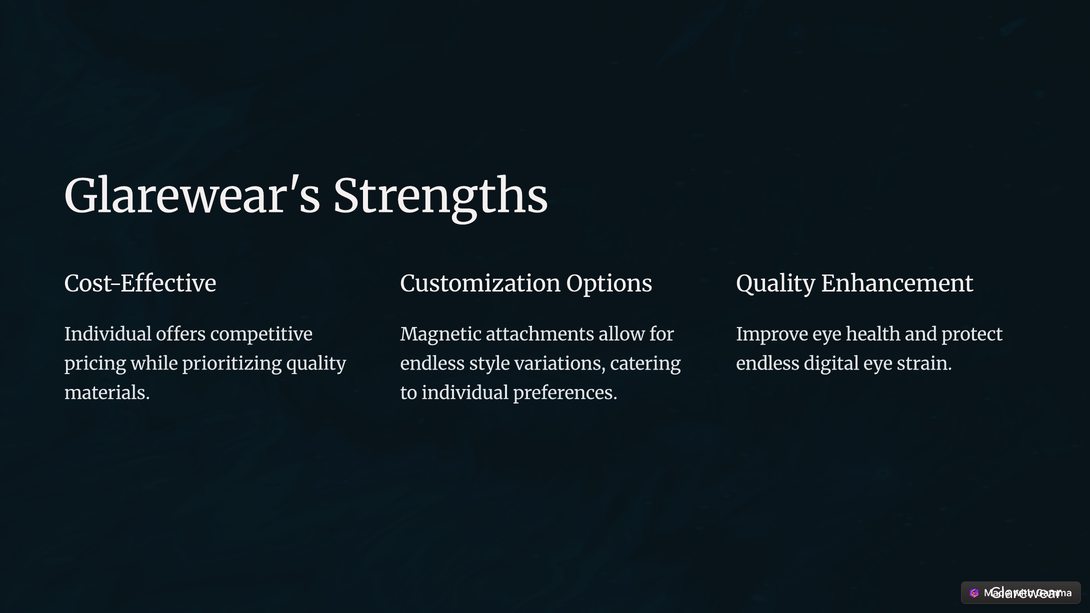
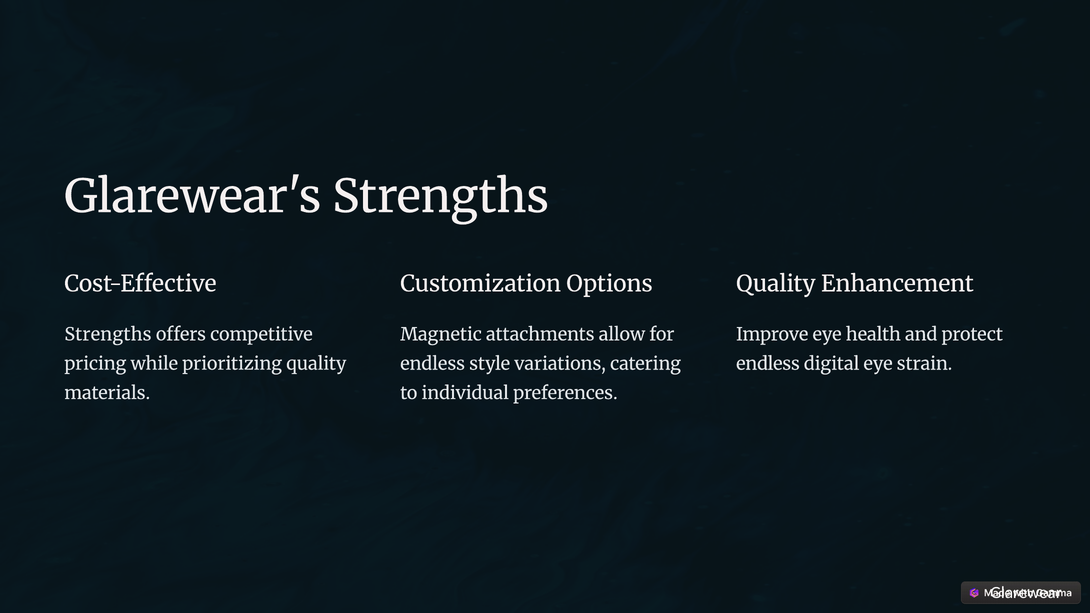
Individual at (108, 335): Individual -> Strengths
